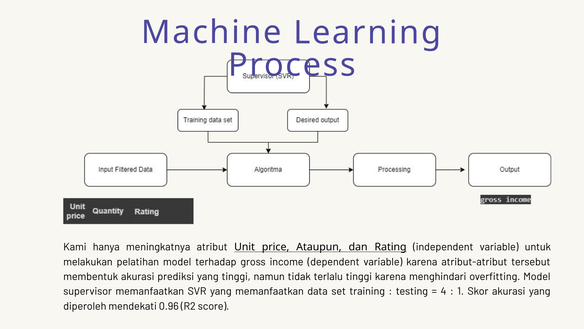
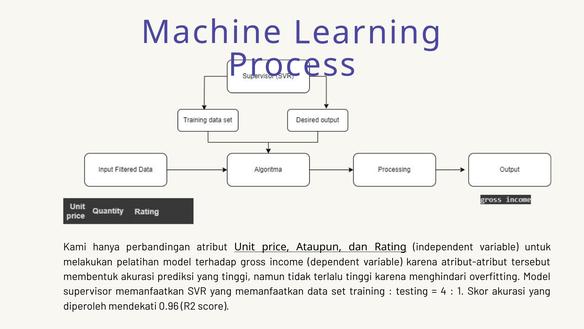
meningkatnya: meningkatnya -> perbandingan
